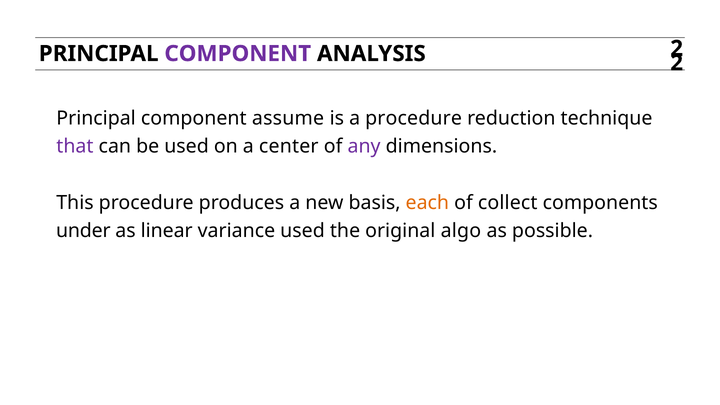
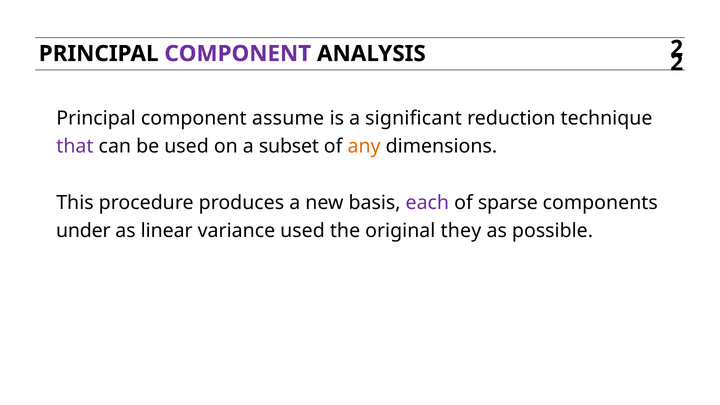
a procedure: procedure -> significant
center: center -> subset
any colour: purple -> orange
each colour: orange -> purple
collect: collect -> sparse
algo: algo -> they
